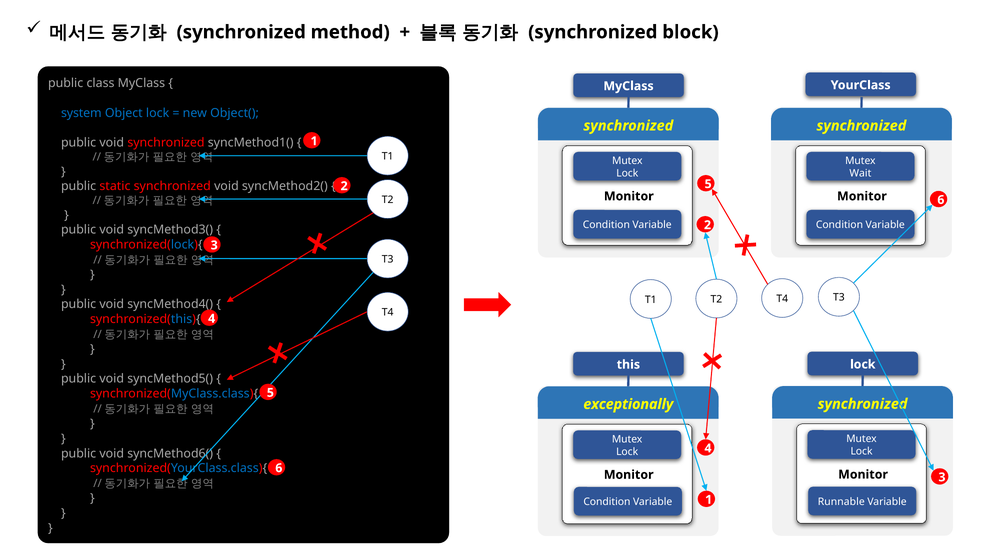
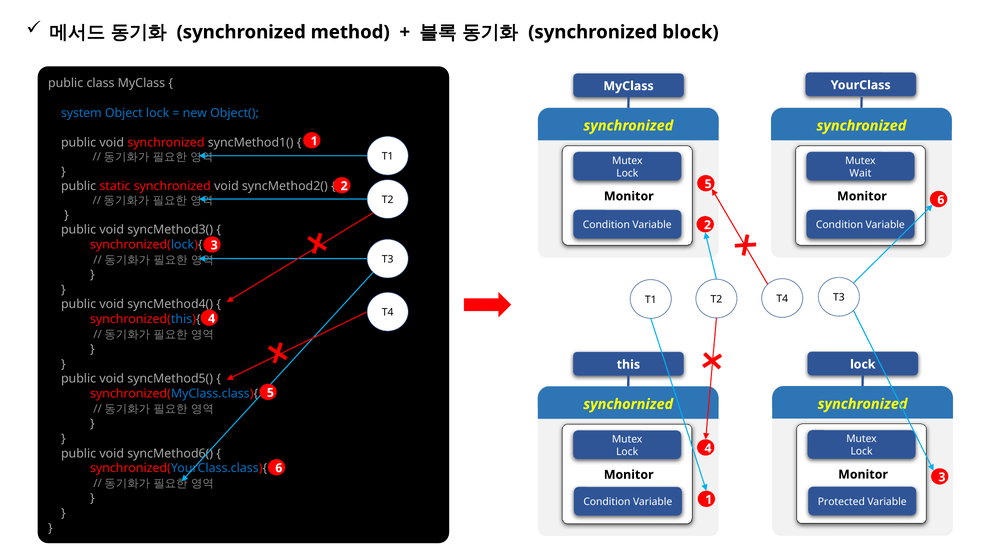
exceptionally: exceptionally -> synchornized
Runnable: Runnable -> Protected
